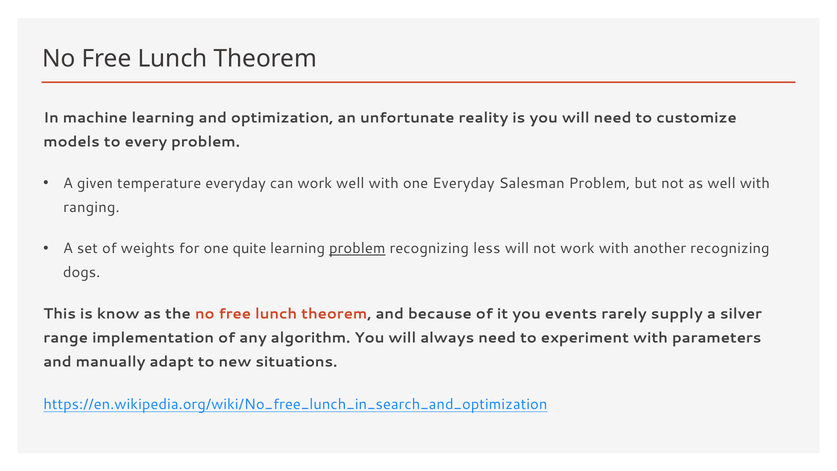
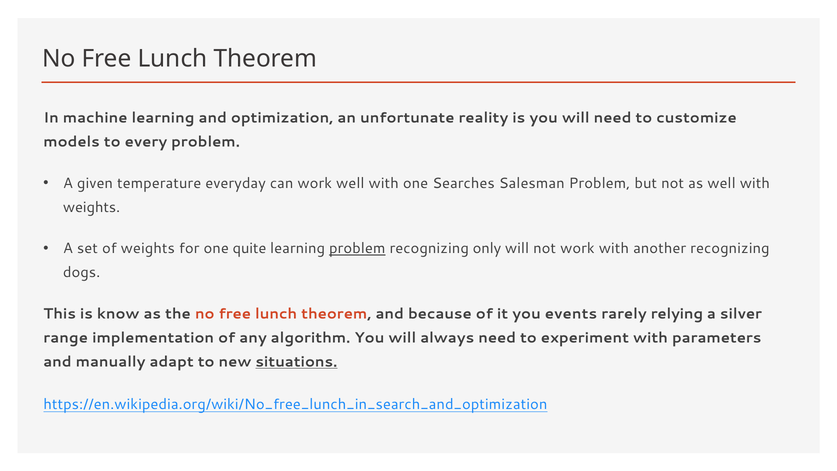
one Everyday: Everyday -> Searches
ranging at (91, 207): ranging -> weights
less: less -> only
supply: supply -> relying
situations underline: none -> present
